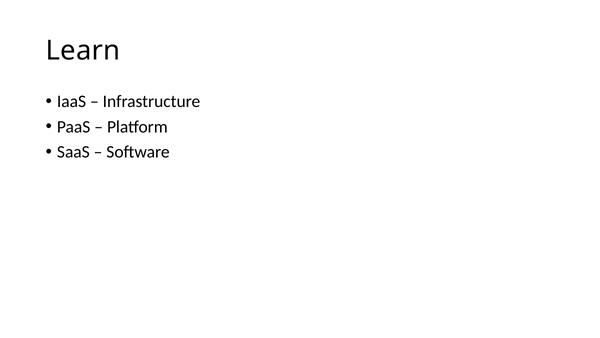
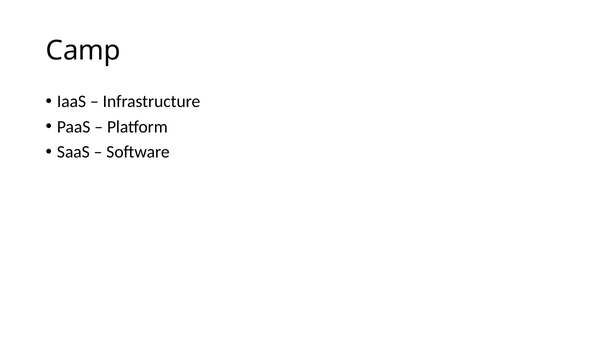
Learn: Learn -> Camp
